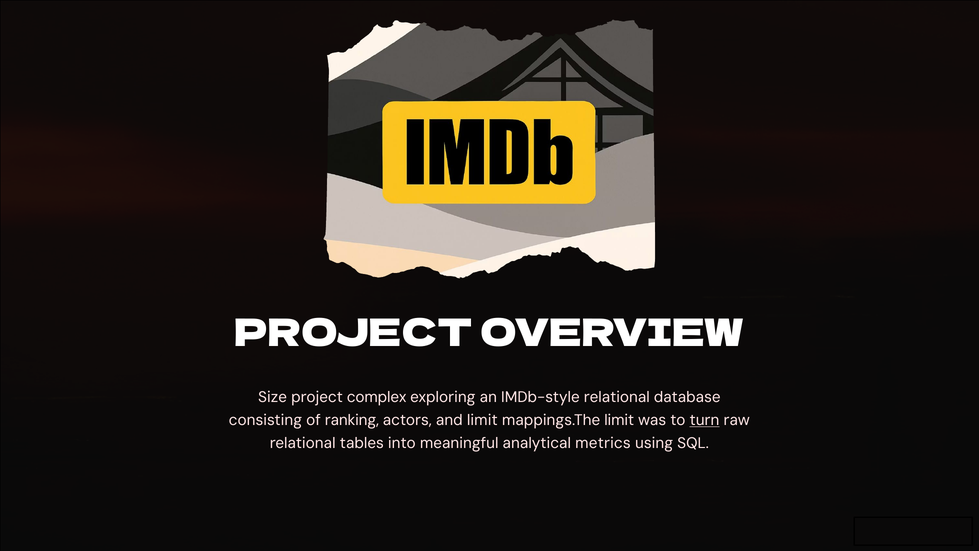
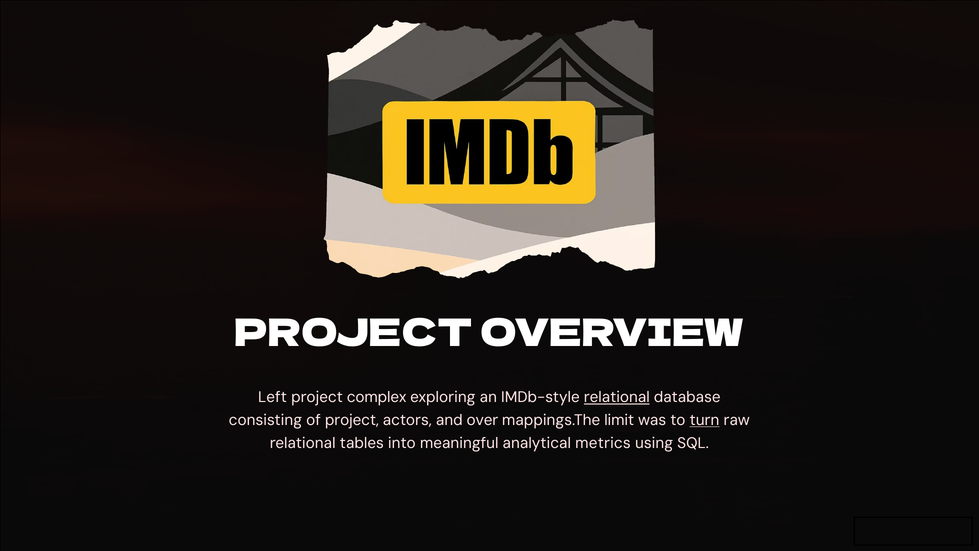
Size: Size -> Left
relational at (617, 397) underline: none -> present
of ranking: ranking -> project
and limit: limit -> over
